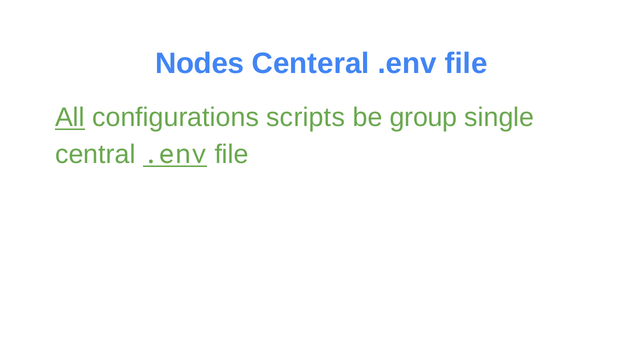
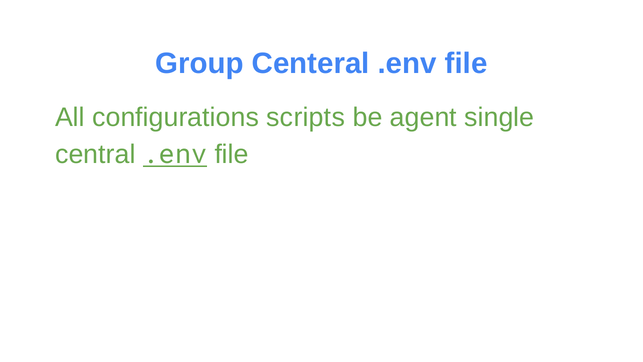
Nodes: Nodes -> Group
All underline: present -> none
group: group -> agent
